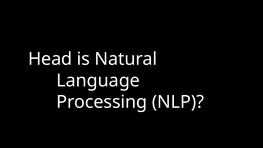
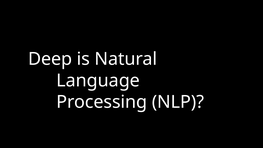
Head: Head -> Deep
